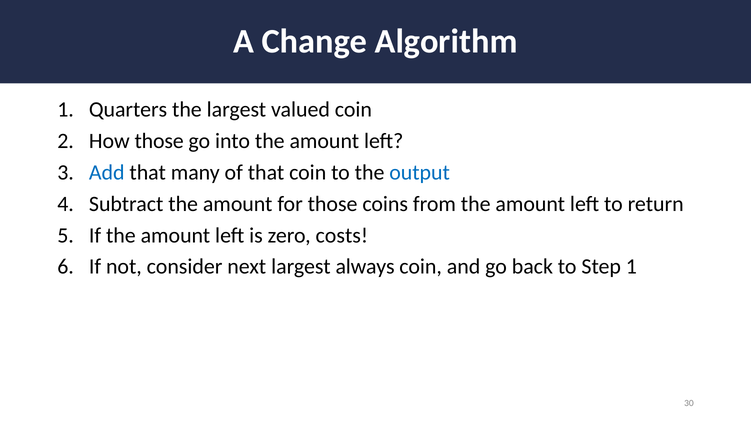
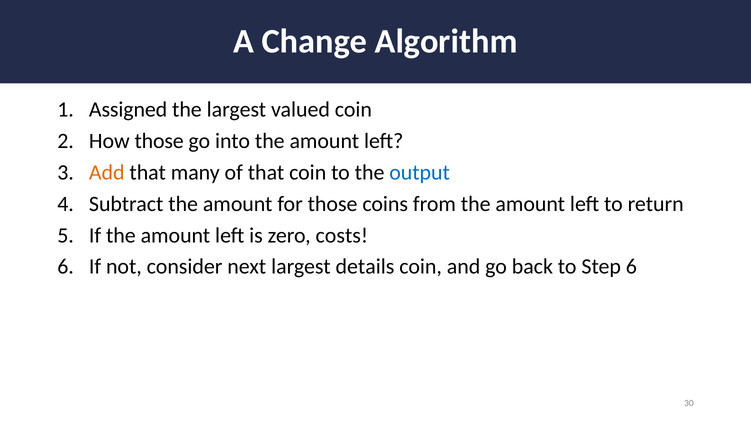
Quarters: Quarters -> Assigned
Add colour: blue -> orange
always: always -> details
Step 1: 1 -> 6
